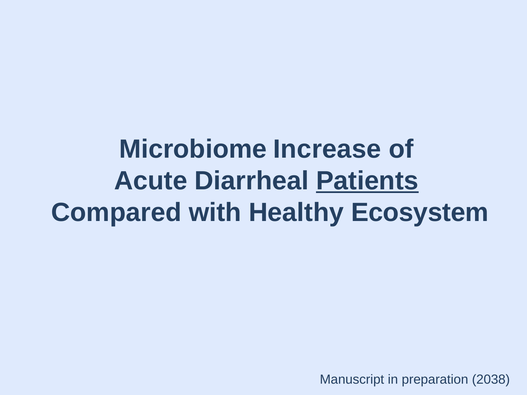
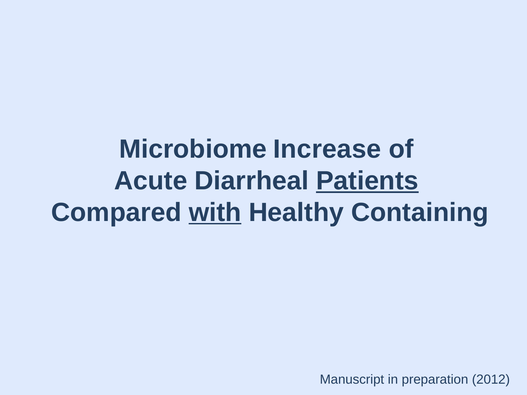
with underline: none -> present
Ecosystem: Ecosystem -> Containing
2038: 2038 -> 2012
